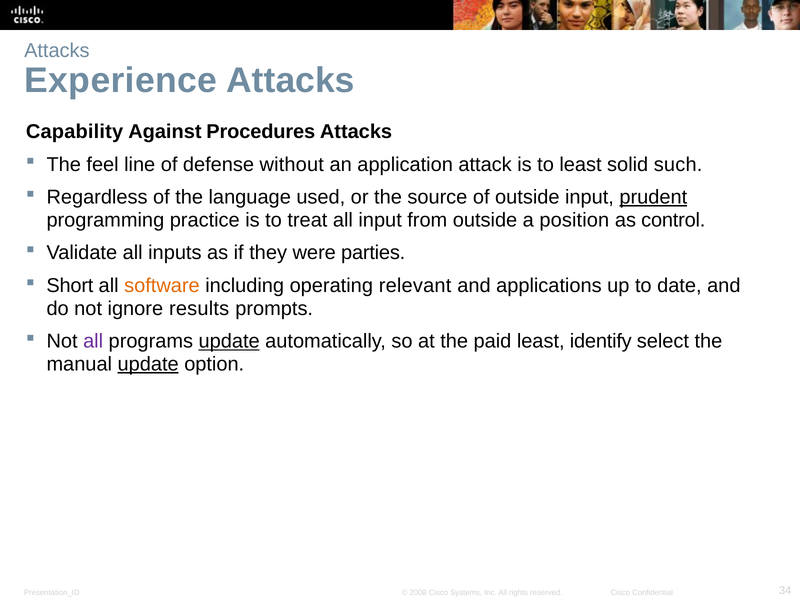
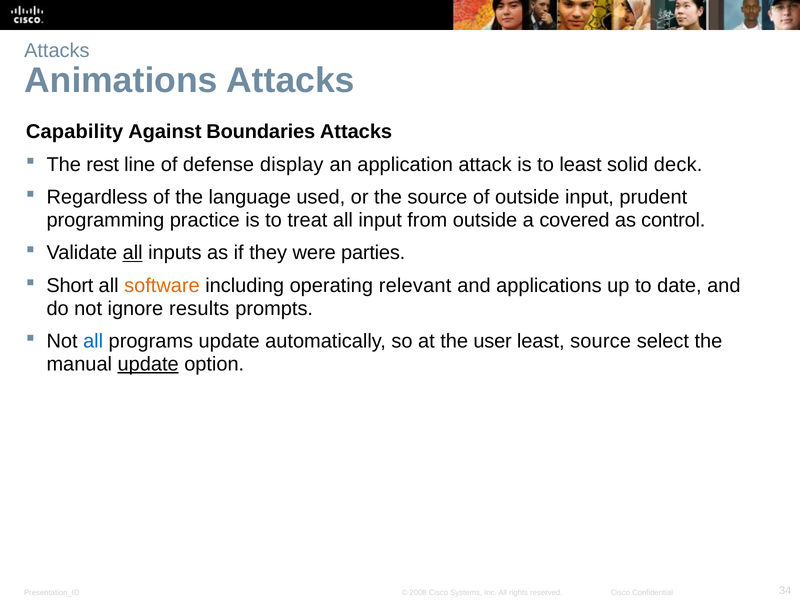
Experience: Experience -> Animations
Procedures: Procedures -> Boundaries
feel: feel -> rest
without: without -> display
such: such -> deck
prudent underline: present -> none
position: position -> covered
all at (133, 253) underline: none -> present
all at (93, 341) colour: purple -> blue
update at (229, 341) underline: present -> none
paid: paid -> user
least identify: identify -> source
